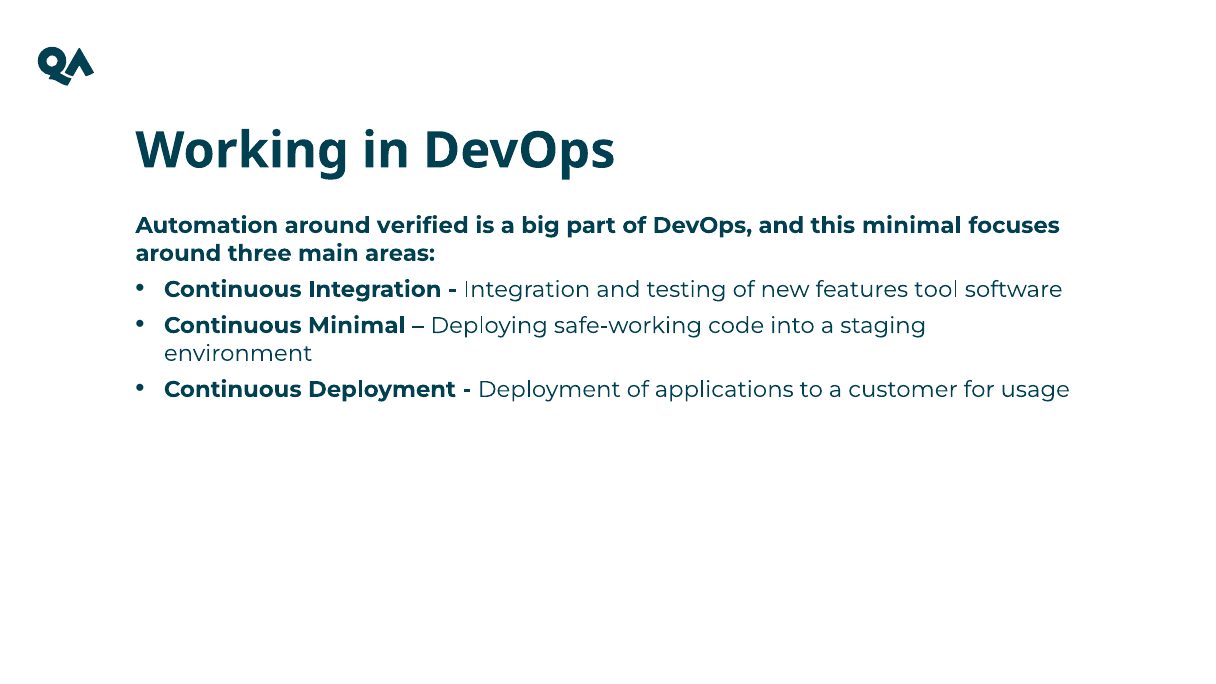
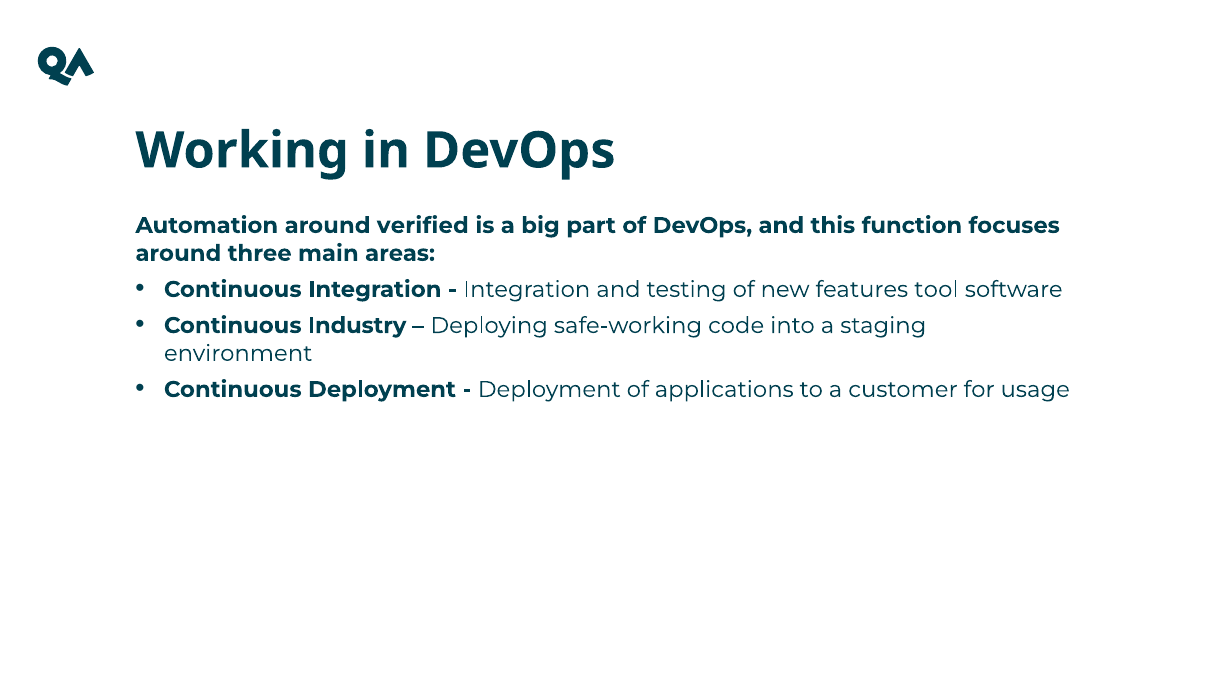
this minimal: minimal -> function
Continuous Minimal: Minimal -> Industry
